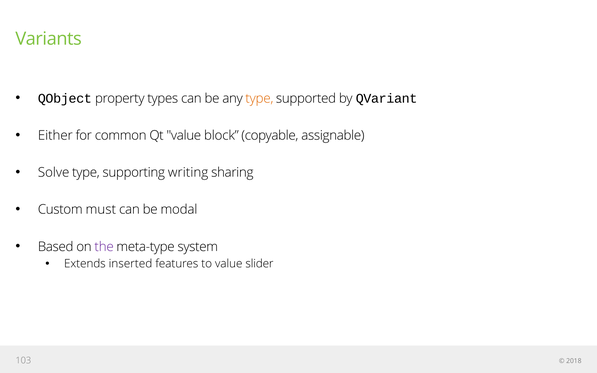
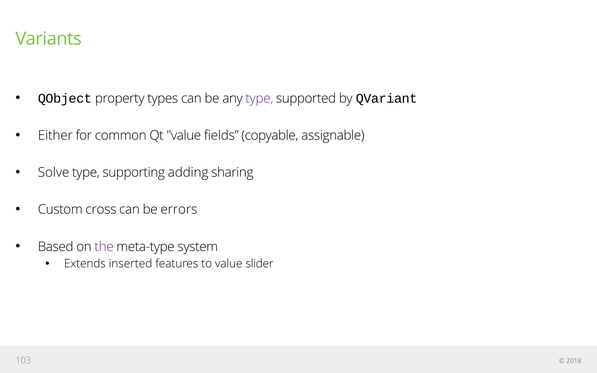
type at (259, 98) colour: orange -> purple
block: block -> fields
writing: writing -> adding
must: must -> cross
modal: modal -> errors
